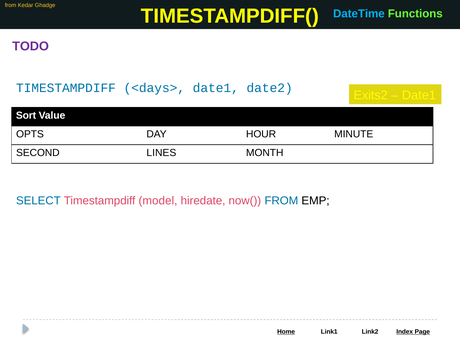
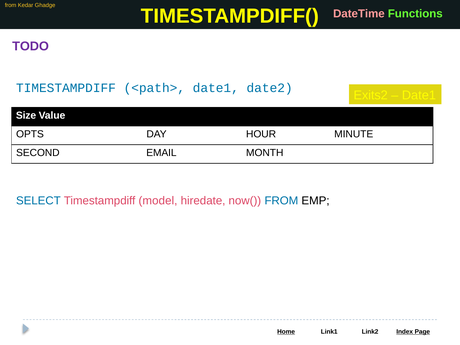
DateTime colour: light blue -> pink
<days>: <days> -> <path>
Sort: Sort -> Size
LINES: LINES -> EMAIL
